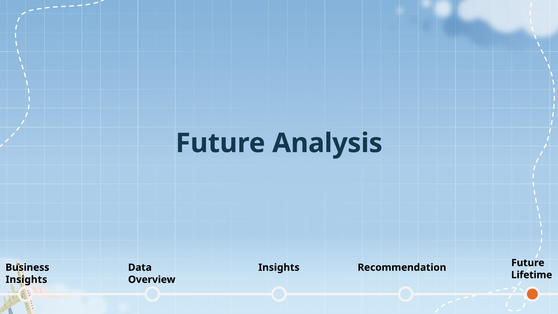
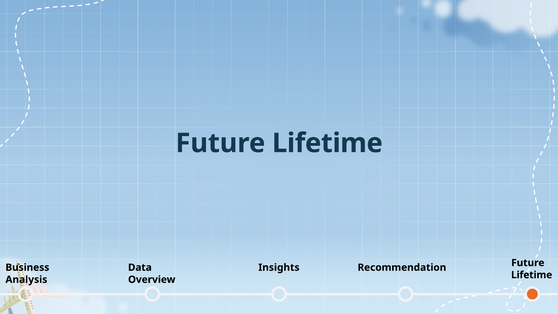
Analysis at (327, 143): Analysis -> Lifetime
Insights at (26, 279): Insights -> Analysis
